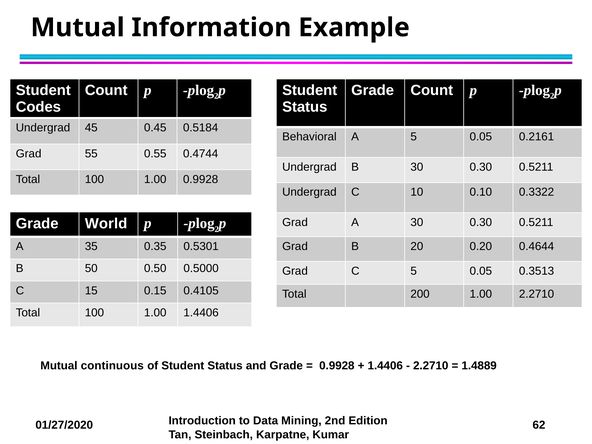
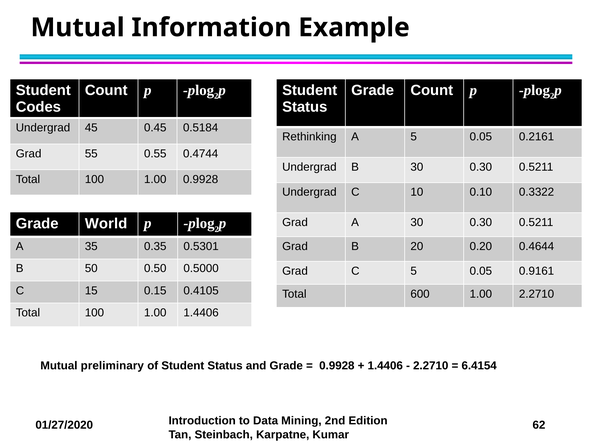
Behavioral: Behavioral -> Rethinking
0.3513: 0.3513 -> 0.9161
200: 200 -> 600
continuous: continuous -> preliminary
1.4889: 1.4889 -> 6.4154
